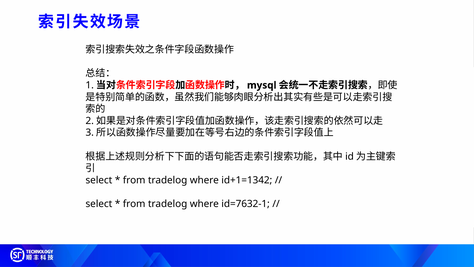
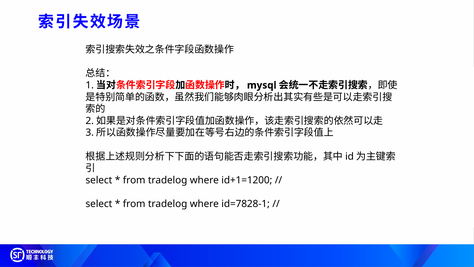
id+1=1342: id+1=1342 -> id+1=1200
id=7632-1: id=7632-1 -> id=7828-1
